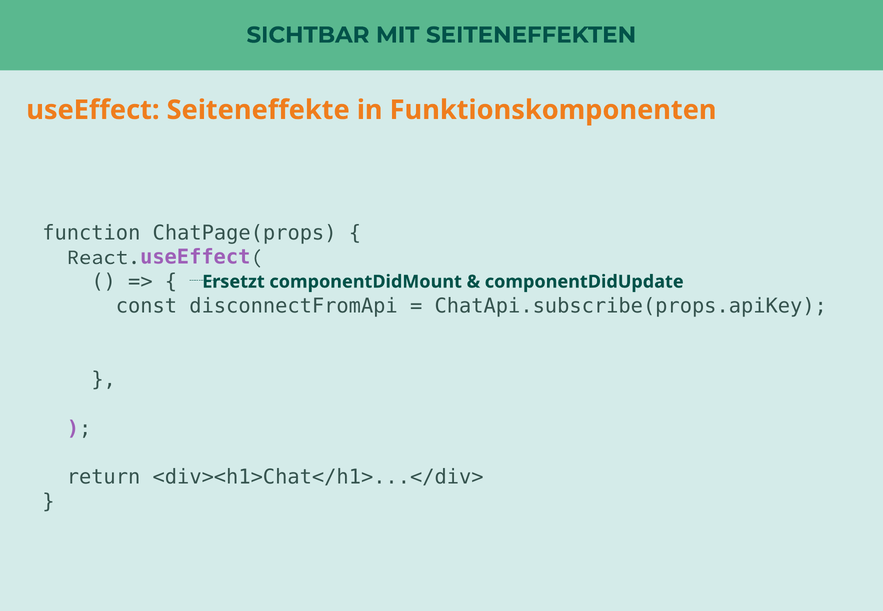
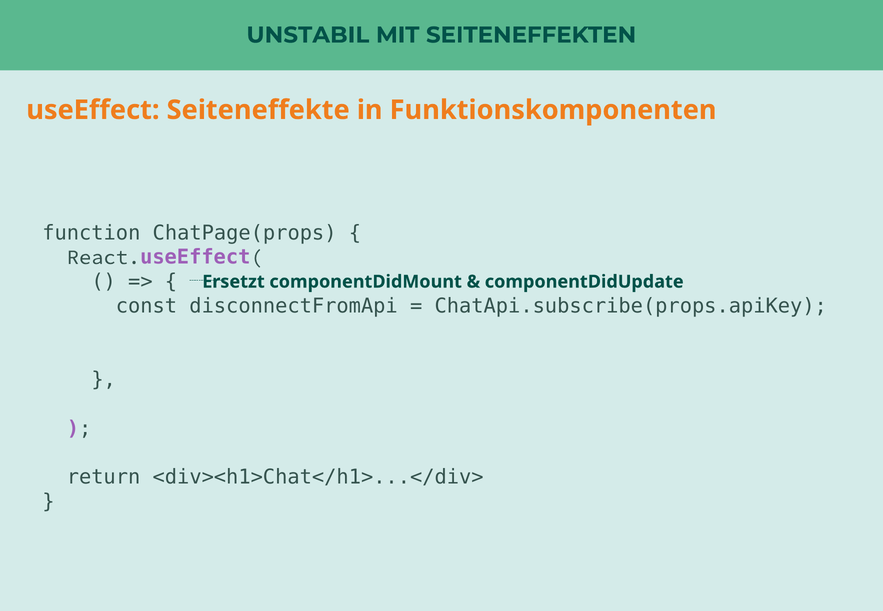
SICHTBAR: SICHTBAR -> UNSTABIL
